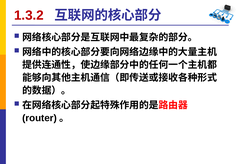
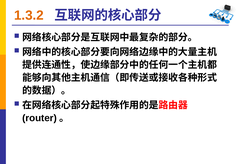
1.3.2 colour: red -> orange
